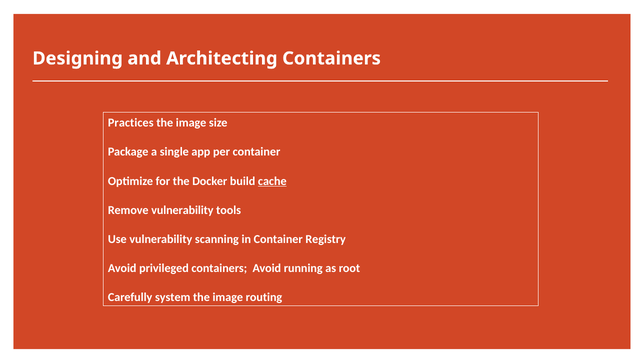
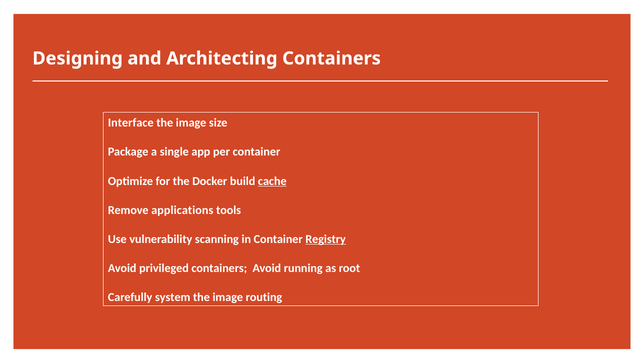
Practices: Practices -> Interface
Remove vulnerability: vulnerability -> applications
Registry underline: none -> present
